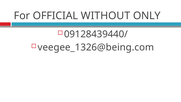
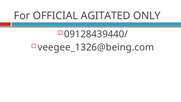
WITHOUT: WITHOUT -> AGITATED
